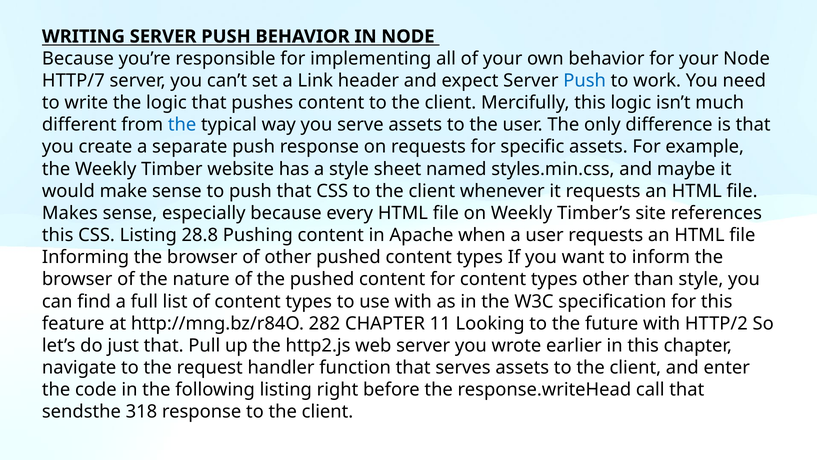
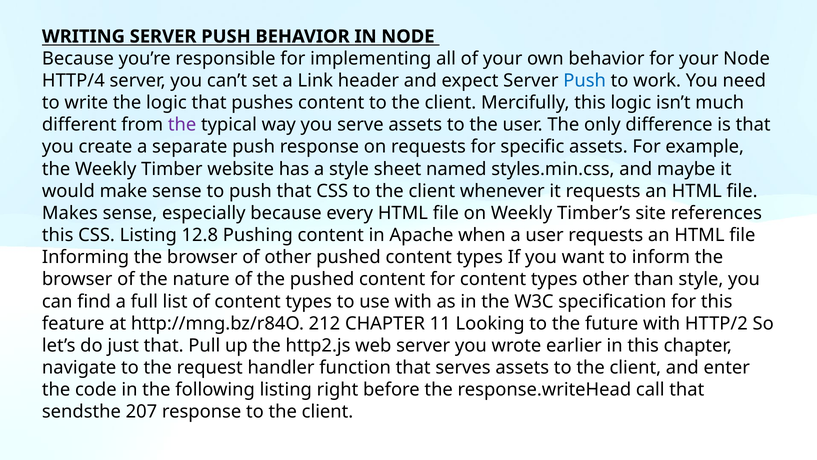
HTTP/7: HTTP/7 -> HTTP/4
the at (182, 125) colour: blue -> purple
28.8: 28.8 -> 12.8
282: 282 -> 212
318: 318 -> 207
